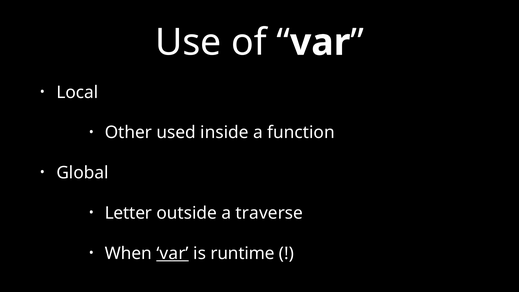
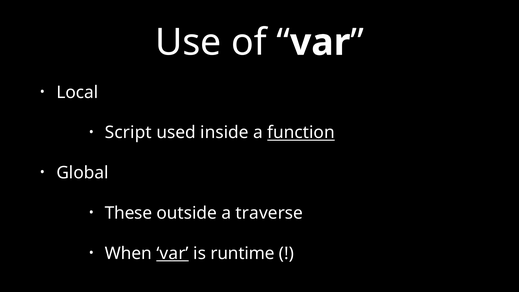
Other: Other -> Script
function underline: none -> present
Letter: Letter -> These
